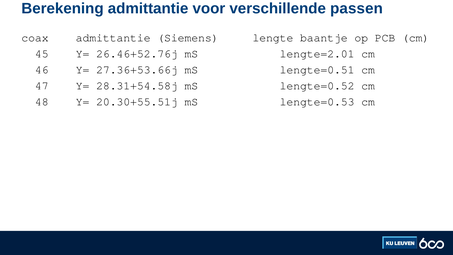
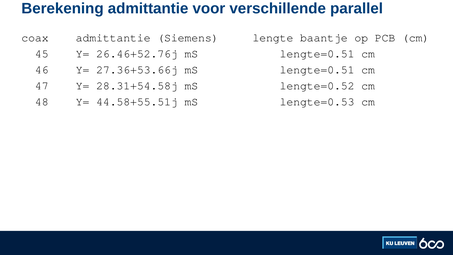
passen: passen -> parallel
26.46+52.76j mS lengte=2.01: lengte=2.01 -> lengte=0.51
20.30+55.51j: 20.30+55.51j -> 44.58+55.51j
